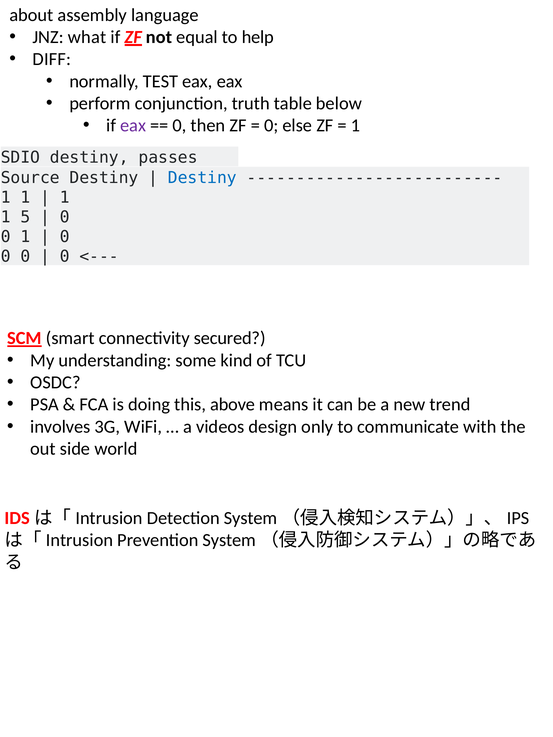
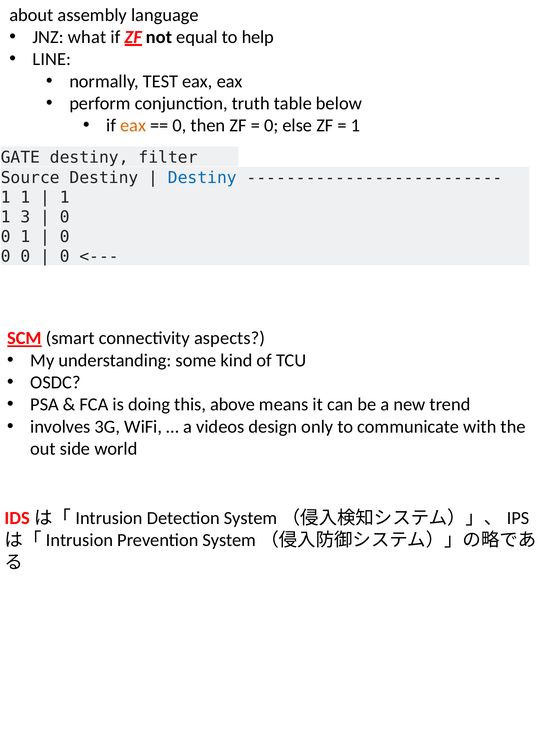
DIFF: DIFF -> LINE
eax at (133, 126) colour: purple -> orange
SDIO: SDIO -> GATE
passes: passes -> filter
5: 5 -> 3
secured: secured -> aspects
